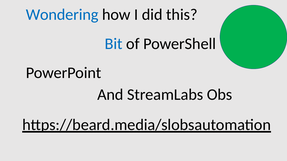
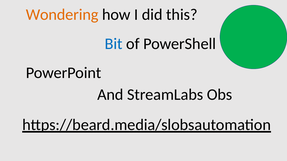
Wondering colour: blue -> orange
